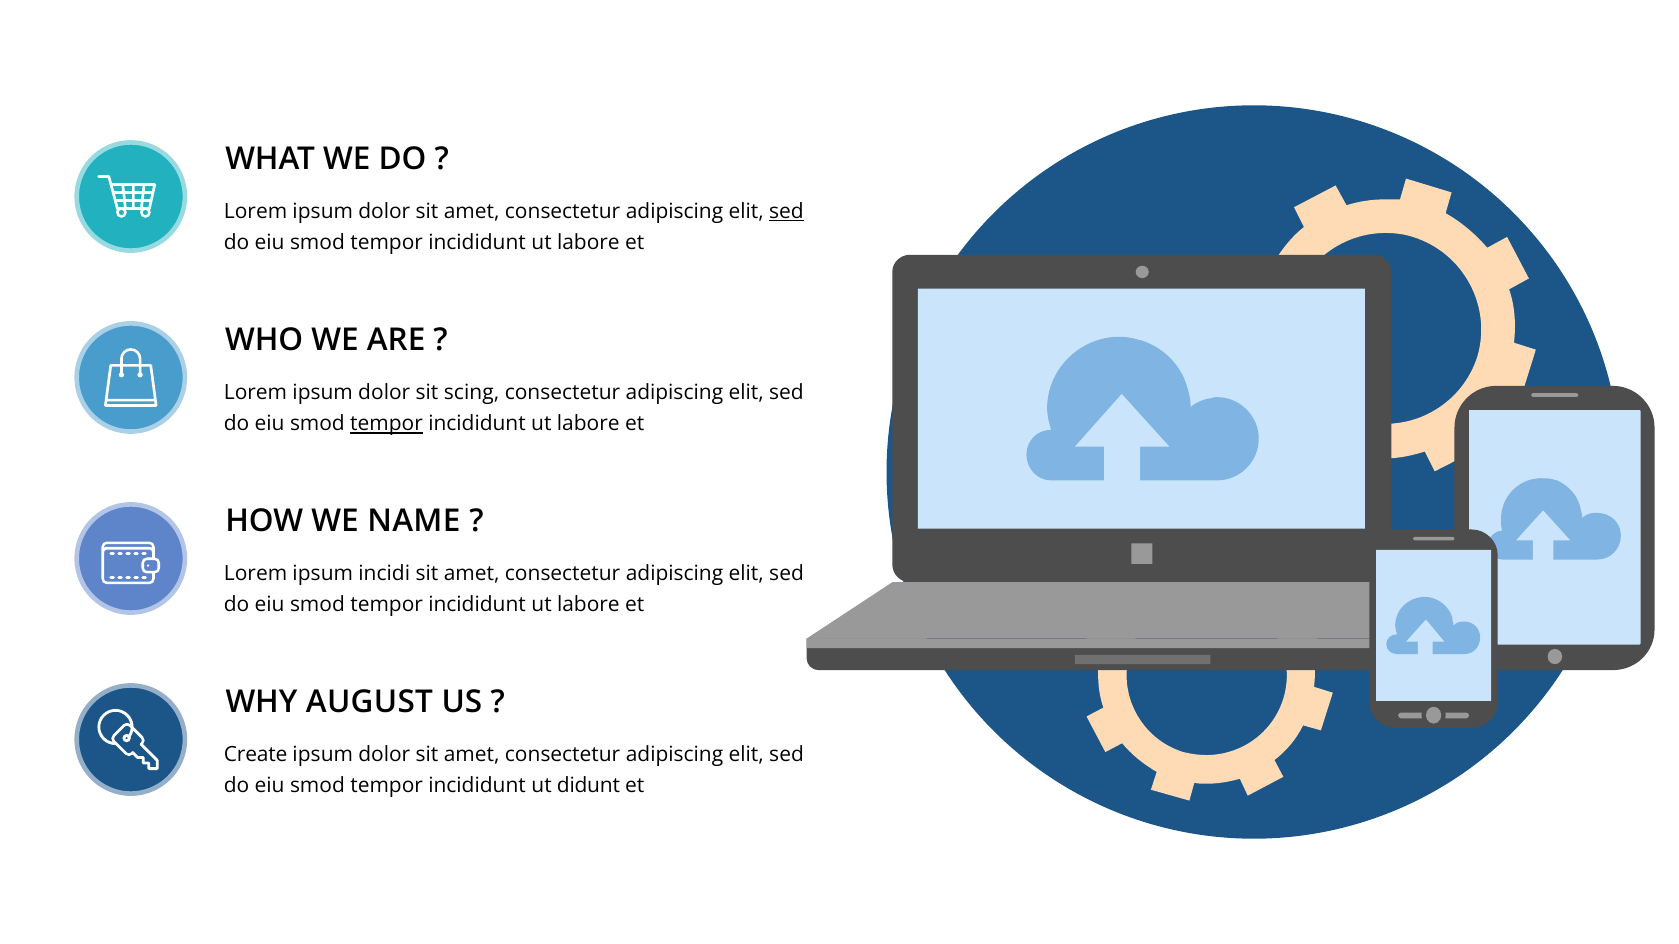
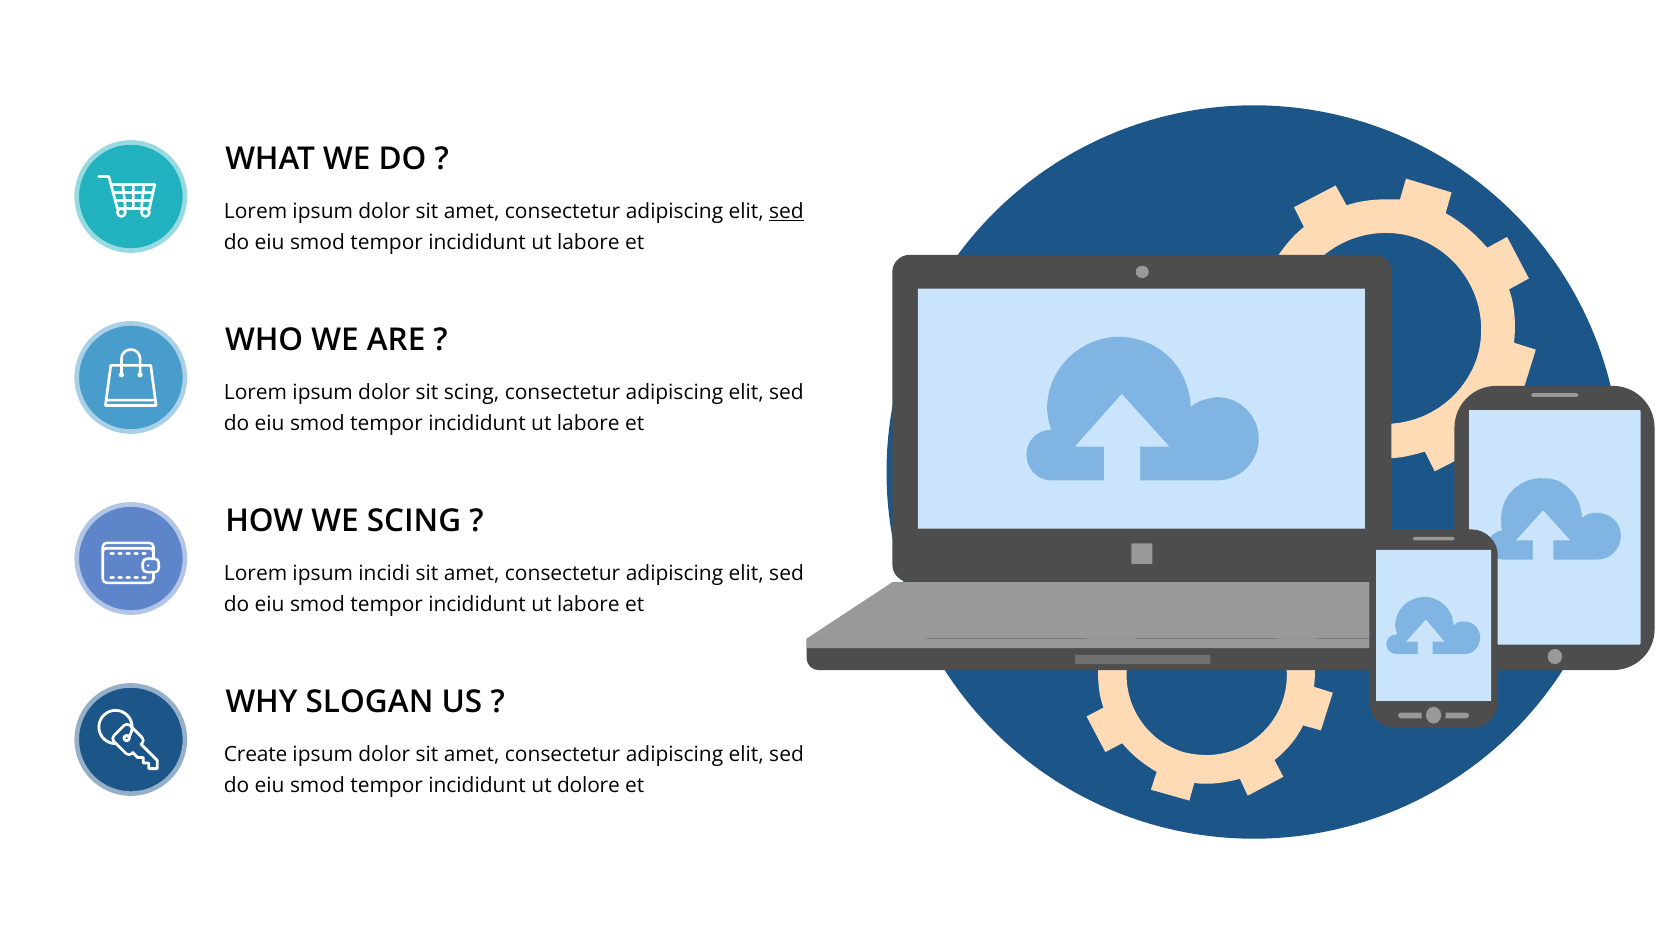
tempor at (387, 424) underline: present -> none
WE NAME: NAME -> SCING
AUGUST: AUGUST -> SLOGAN
didunt: didunt -> dolore
